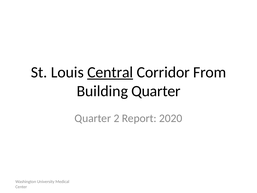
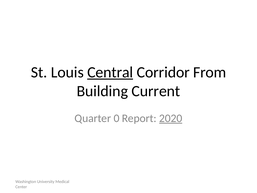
Building Quarter: Quarter -> Current
2: 2 -> 0
2020 underline: none -> present
